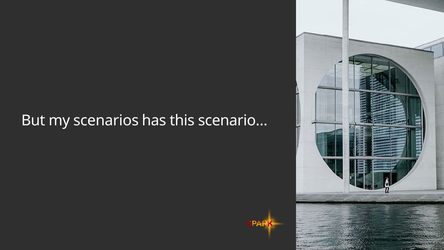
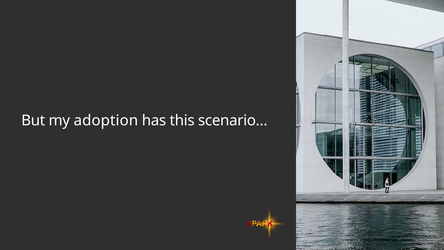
scenarios: scenarios -> adoption
